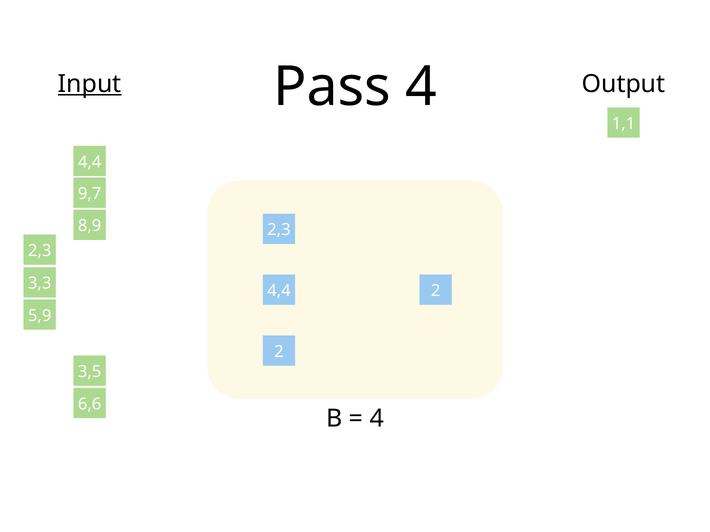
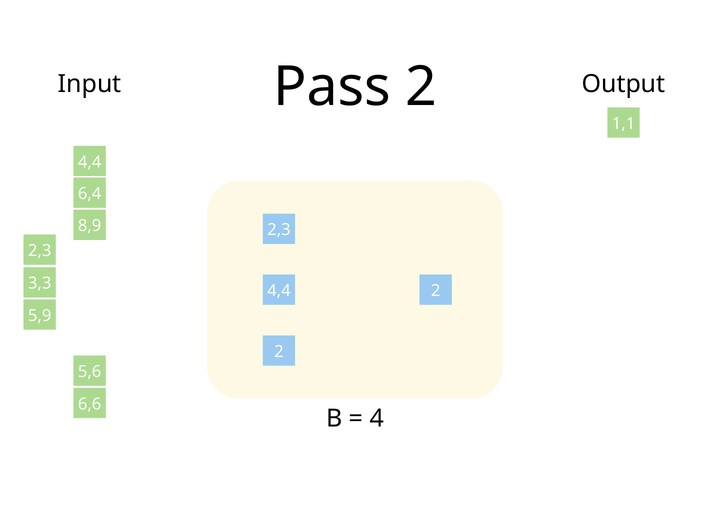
Pass 4: 4 -> 2
Input underline: present -> none
9,7: 9,7 -> 6,4
3,5: 3,5 -> 5,6
